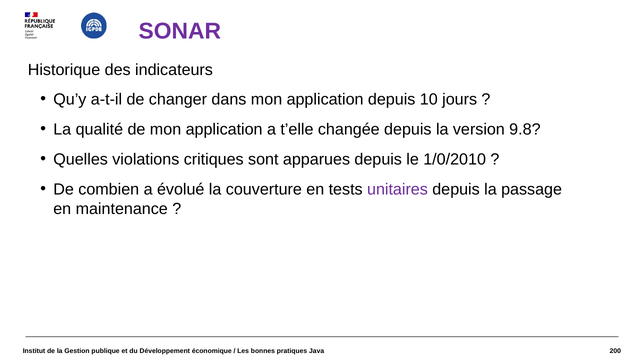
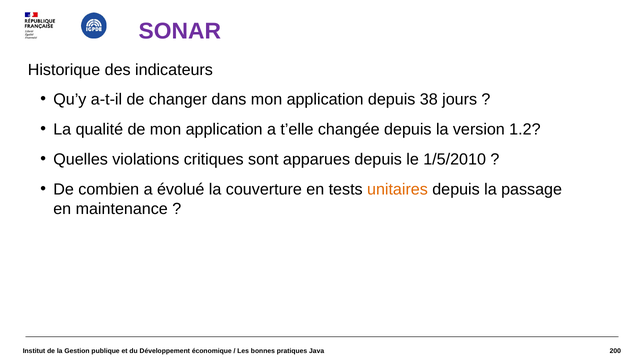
10: 10 -> 38
9.8: 9.8 -> 1.2
1/0/2010: 1/0/2010 -> 1/5/2010
unitaires colour: purple -> orange
